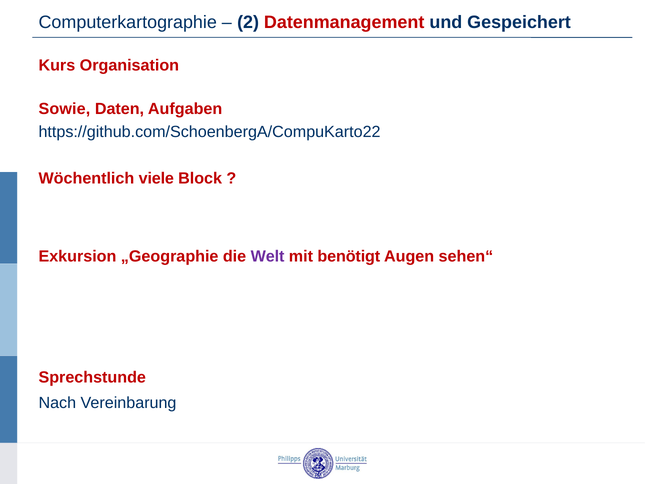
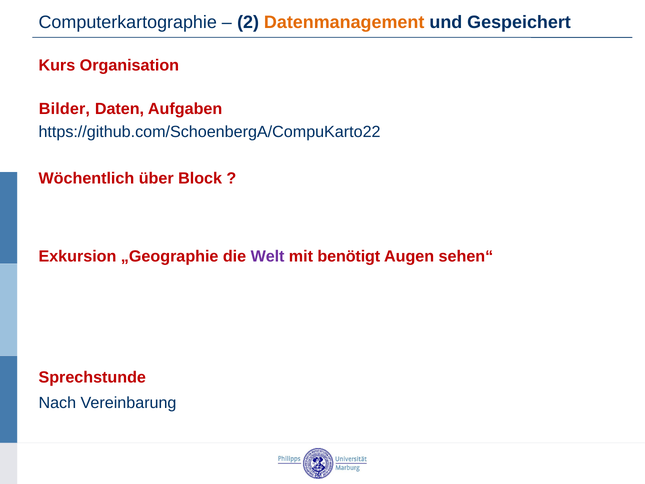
Datenmanagement colour: red -> orange
Sowie: Sowie -> Bilder
viele: viele -> über
